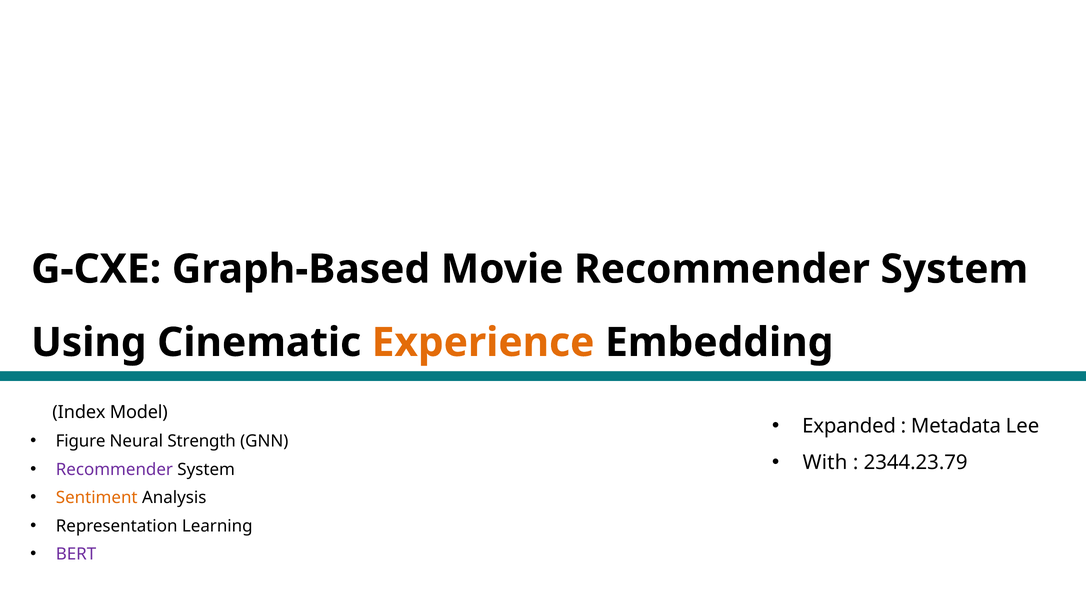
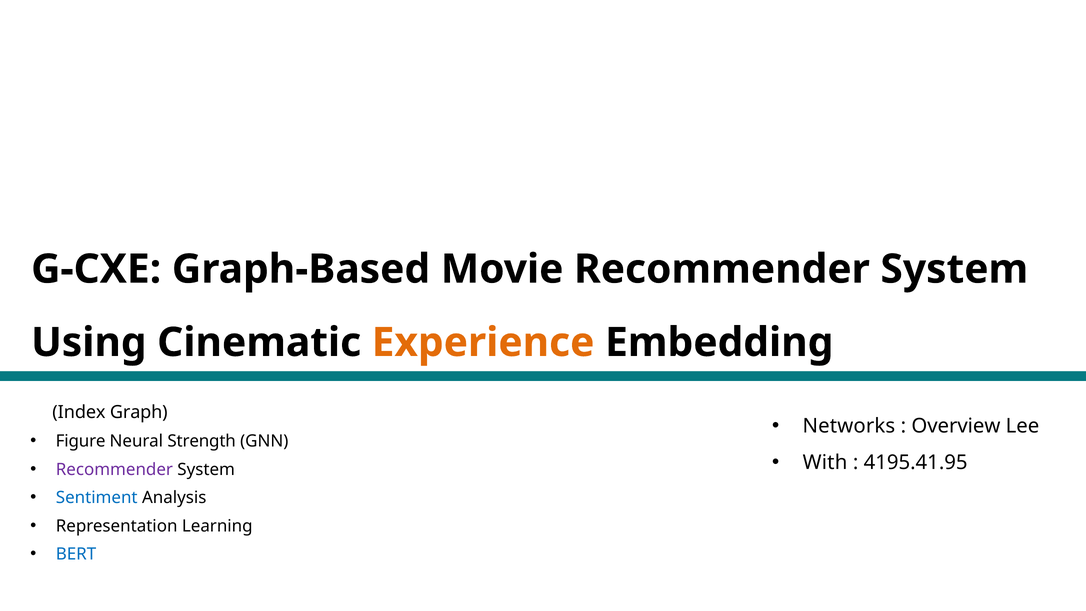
Model: Model -> Graph
Expanded: Expanded -> Networks
Metadata: Metadata -> Overview
2344.23.79: 2344.23.79 -> 4195.41.95
Sentiment colour: orange -> blue
BERT colour: purple -> blue
